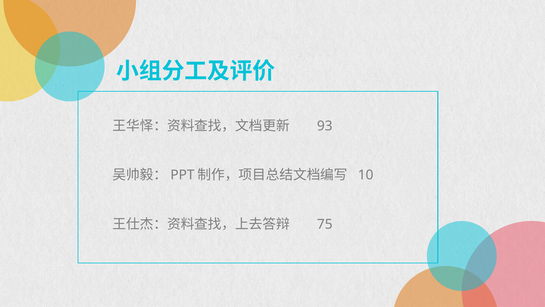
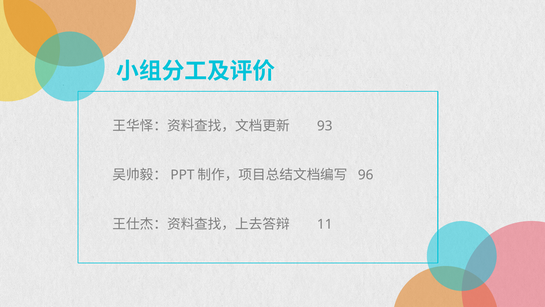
10: 10 -> 96
75: 75 -> 11
